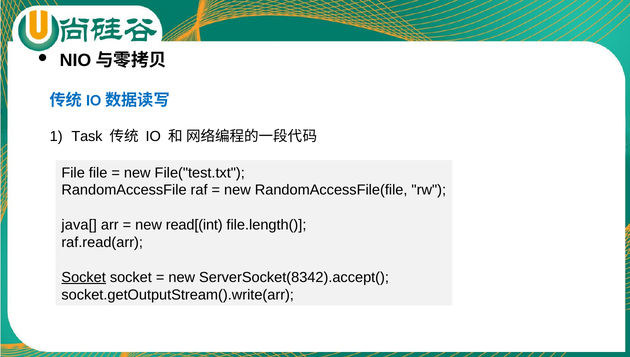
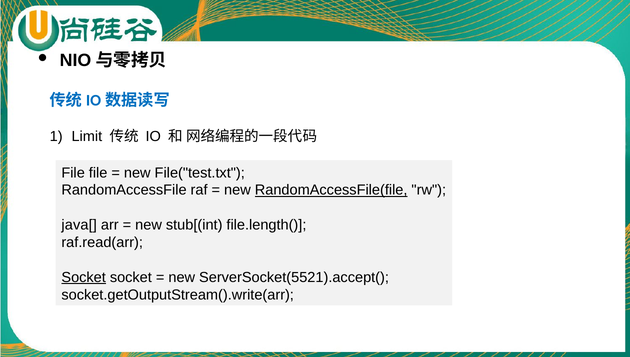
Task: Task -> Limit
RandomAccessFile(file underline: none -> present
read[(int: read[(int -> stub[(int
ServerSocket(8342).accept(: ServerSocket(8342).accept( -> ServerSocket(5521).accept(
